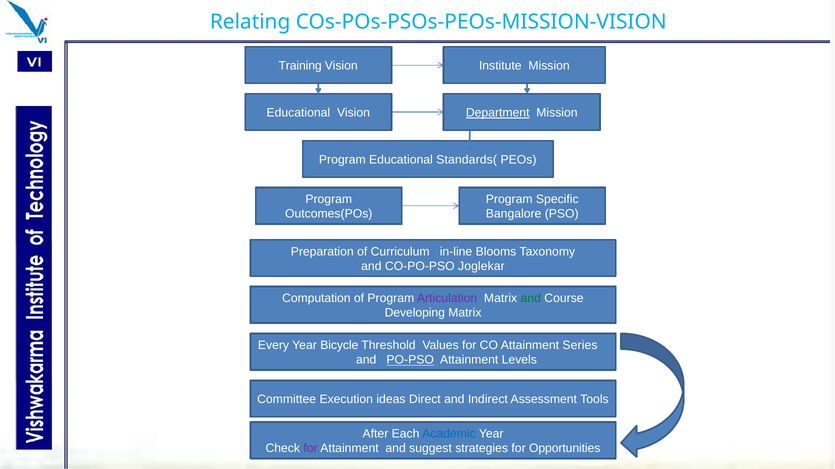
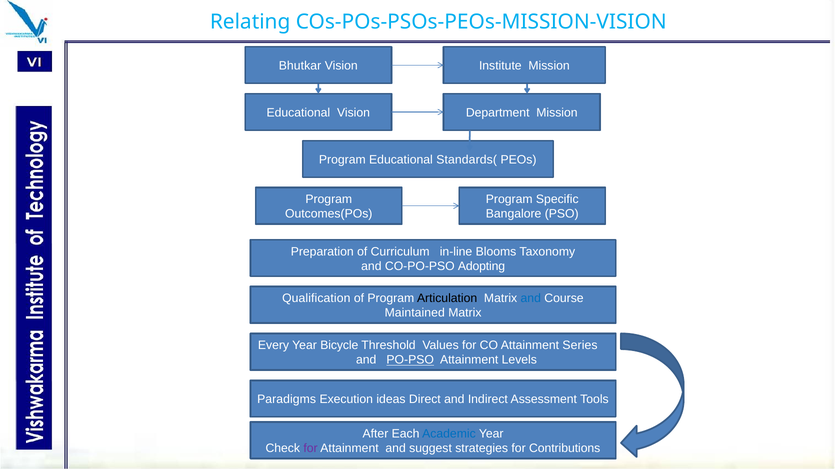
Training: Training -> Bhutkar
Department underline: present -> none
Joglekar: Joglekar -> Adopting
Computation: Computation -> Qualification
Articulation colour: purple -> black
and at (531, 299) colour: green -> blue
Developing: Developing -> Maintained
Committee: Committee -> Paradigms
Opportunities: Opportunities -> Contributions
